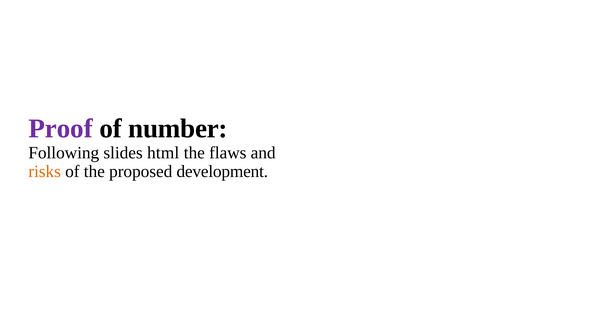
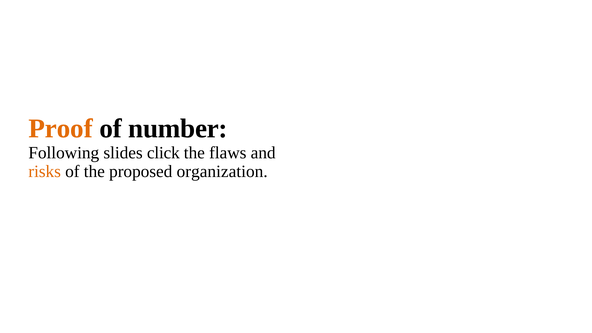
Proof colour: purple -> orange
html: html -> click
development: development -> organization
